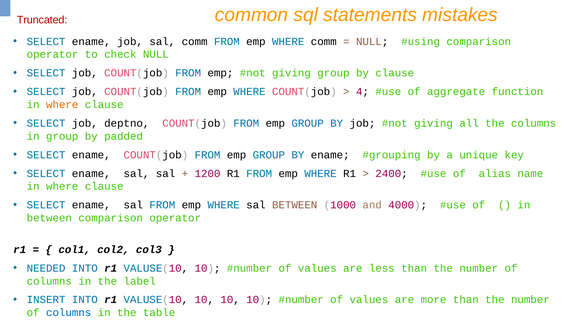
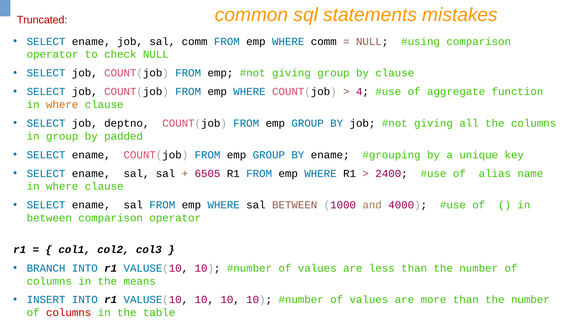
1200: 1200 -> 6505
NEEDED: NEEDED -> BRANCH
label: label -> means
columns at (69, 313) colour: blue -> red
